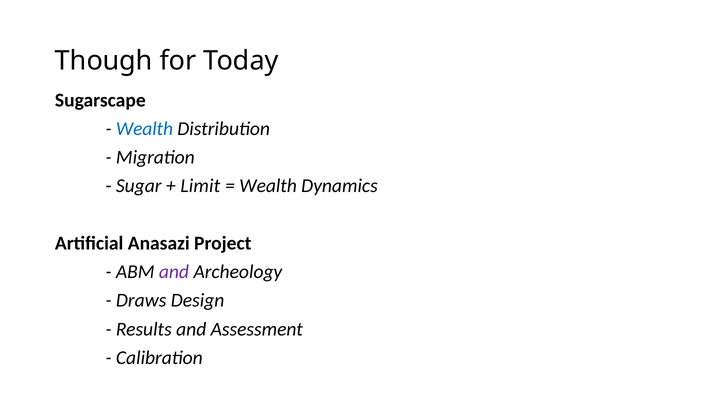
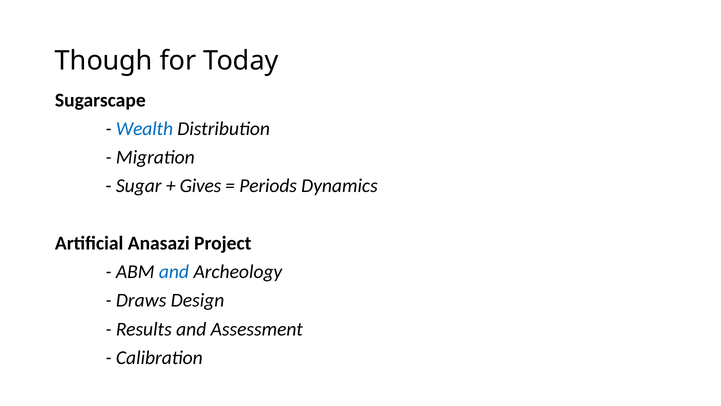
Limit: Limit -> Gives
Wealth at (268, 186): Wealth -> Periods
and at (174, 272) colour: purple -> blue
